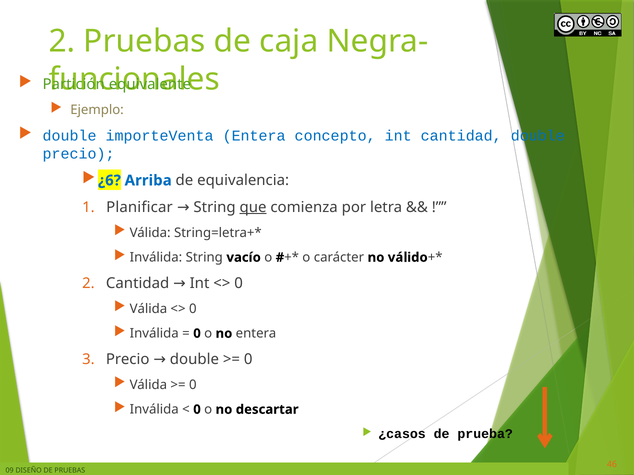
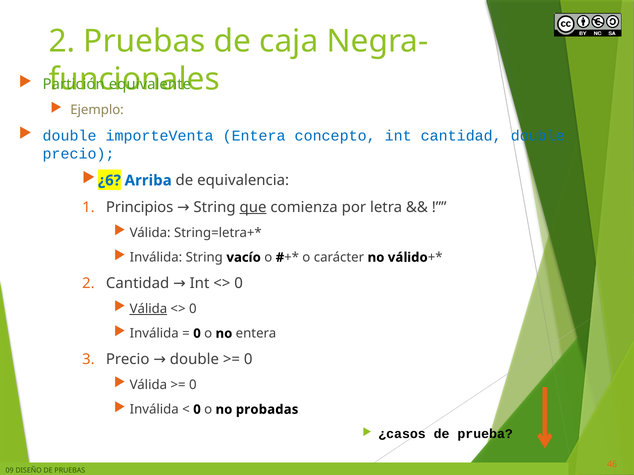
Planificar: Planificar -> Principios
Válida at (148, 309) underline: none -> present
descartar: descartar -> probadas
